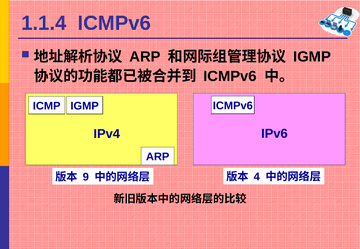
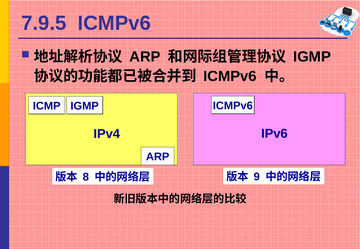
1.1.4: 1.1.4 -> 7.9.5
4: 4 -> 9
9: 9 -> 8
